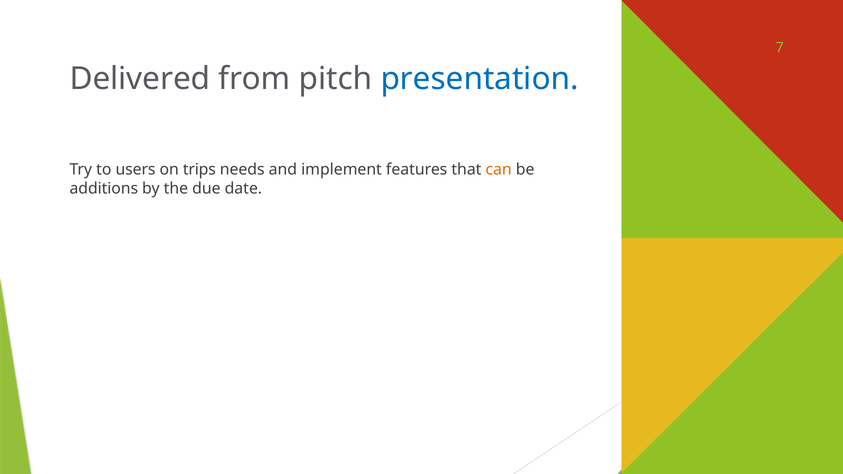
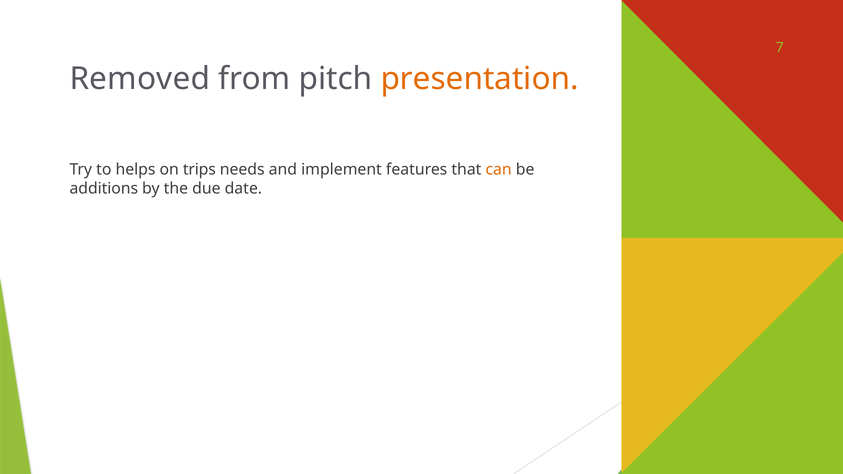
Delivered: Delivered -> Removed
presentation colour: blue -> orange
users: users -> helps
